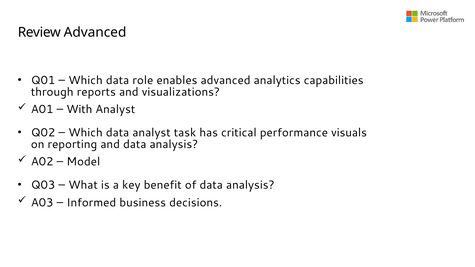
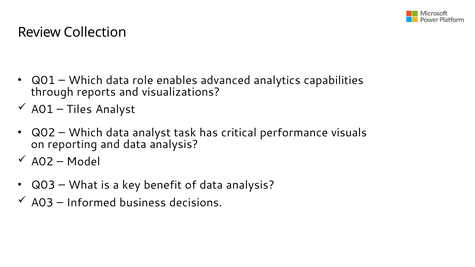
Review Advanced: Advanced -> Collection
With: With -> Tiles
